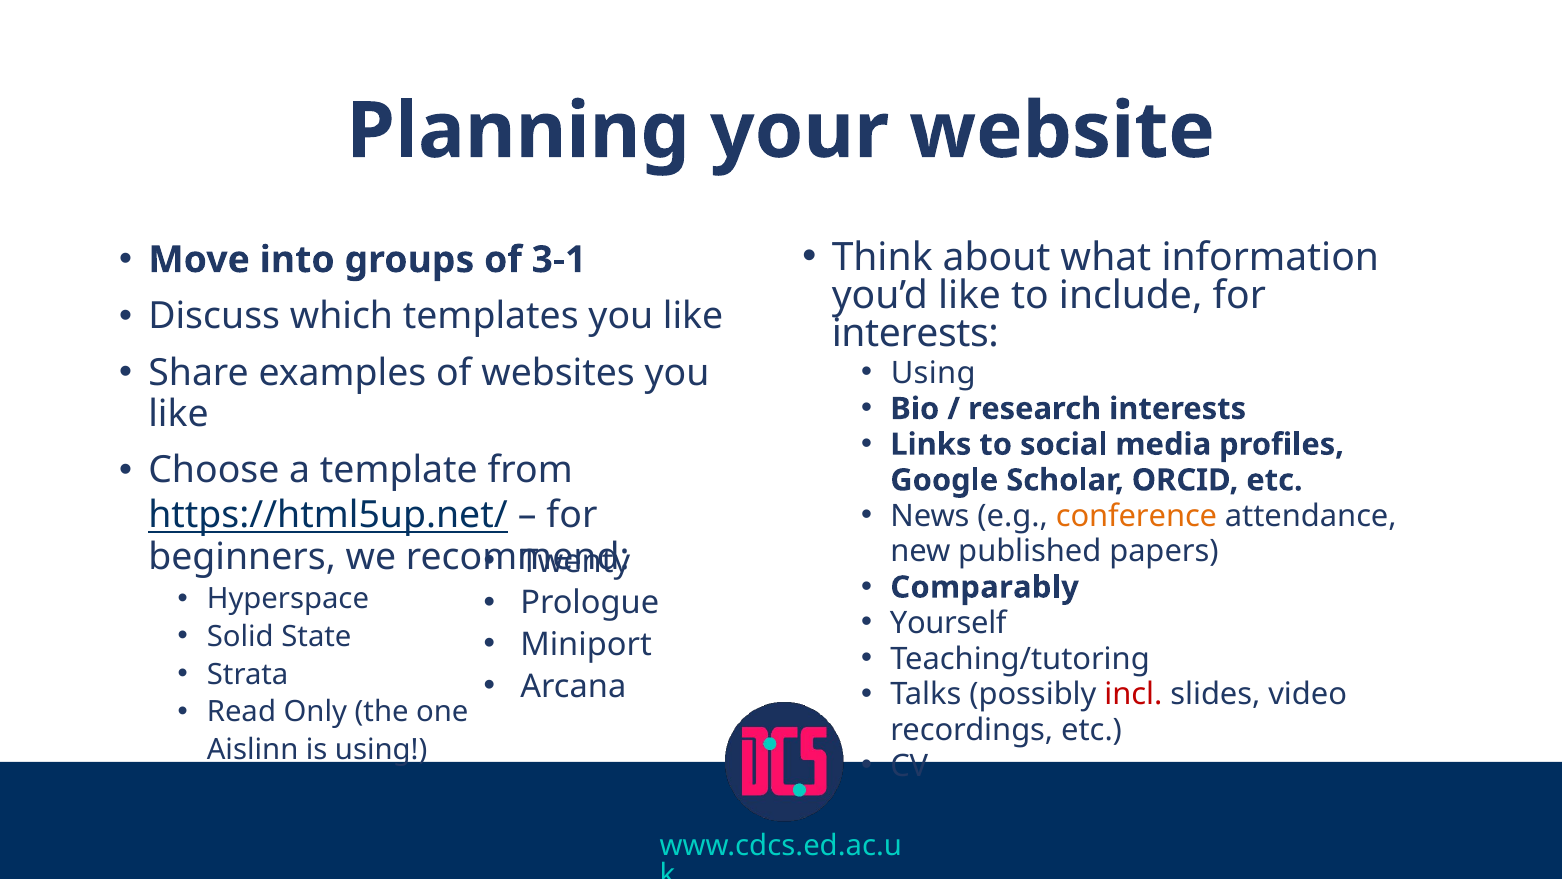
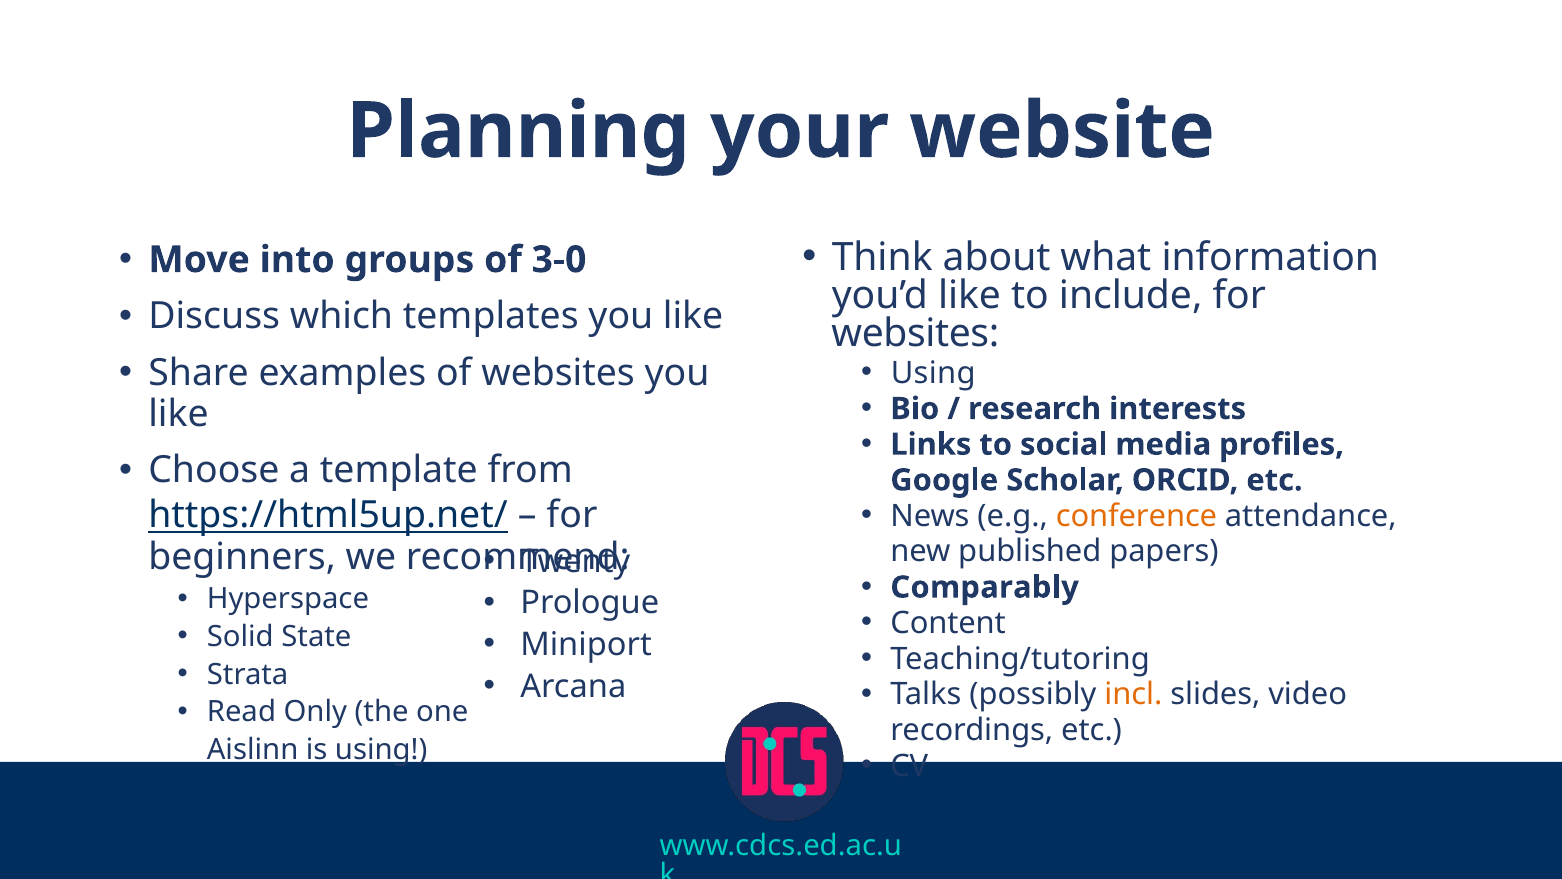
3-1: 3-1 -> 3-0
interests at (915, 333): interests -> websites
Yourself: Yourself -> Content
incl colour: red -> orange
